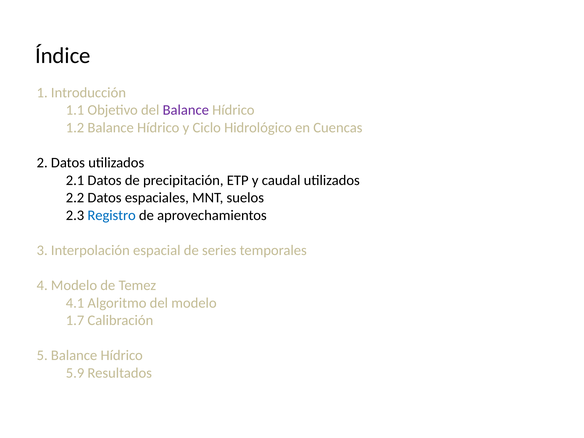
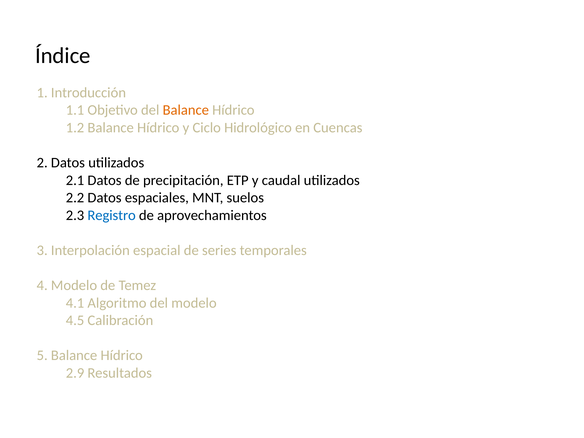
Balance at (186, 110) colour: purple -> orange
1.7: 1.7 -> 4.5
5.9: 5.9 -> 2.9
